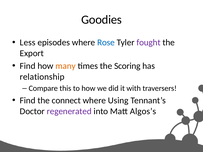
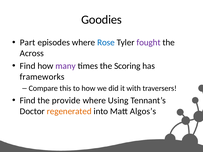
Less: Less -> Part
Export: Export -> Across
many colour: orange -> purple
relationship: relationship -> frameworks
connect: connect -> provide
regenerated colour: purple -> orange
